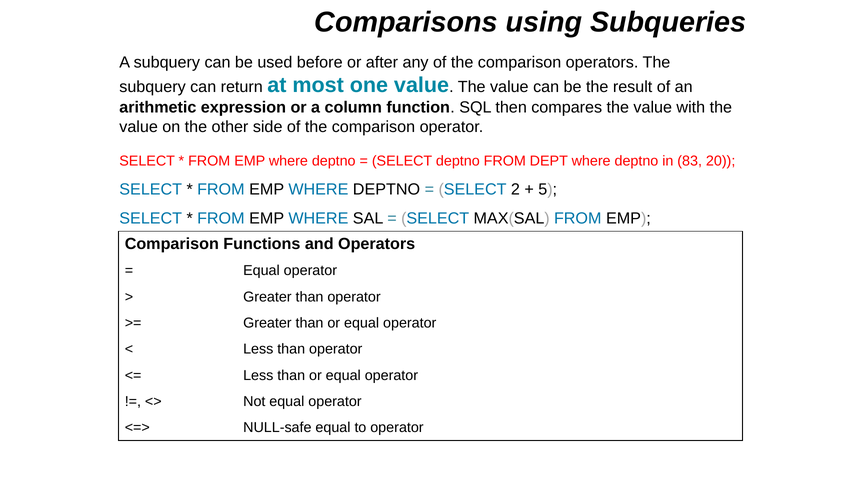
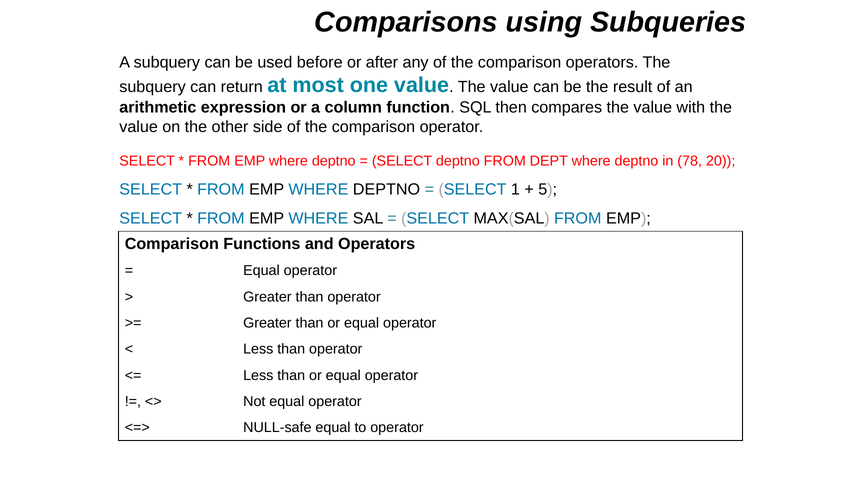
83: 83 -> 78
2: 2 -> 1
